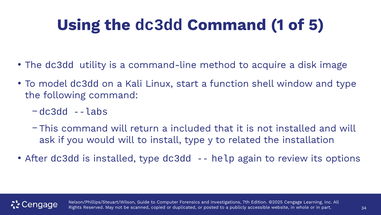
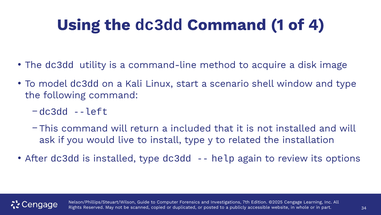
5: 5 -> 4
function: function -> scenario
--labs: --labs -> --left
would will: will -> live
